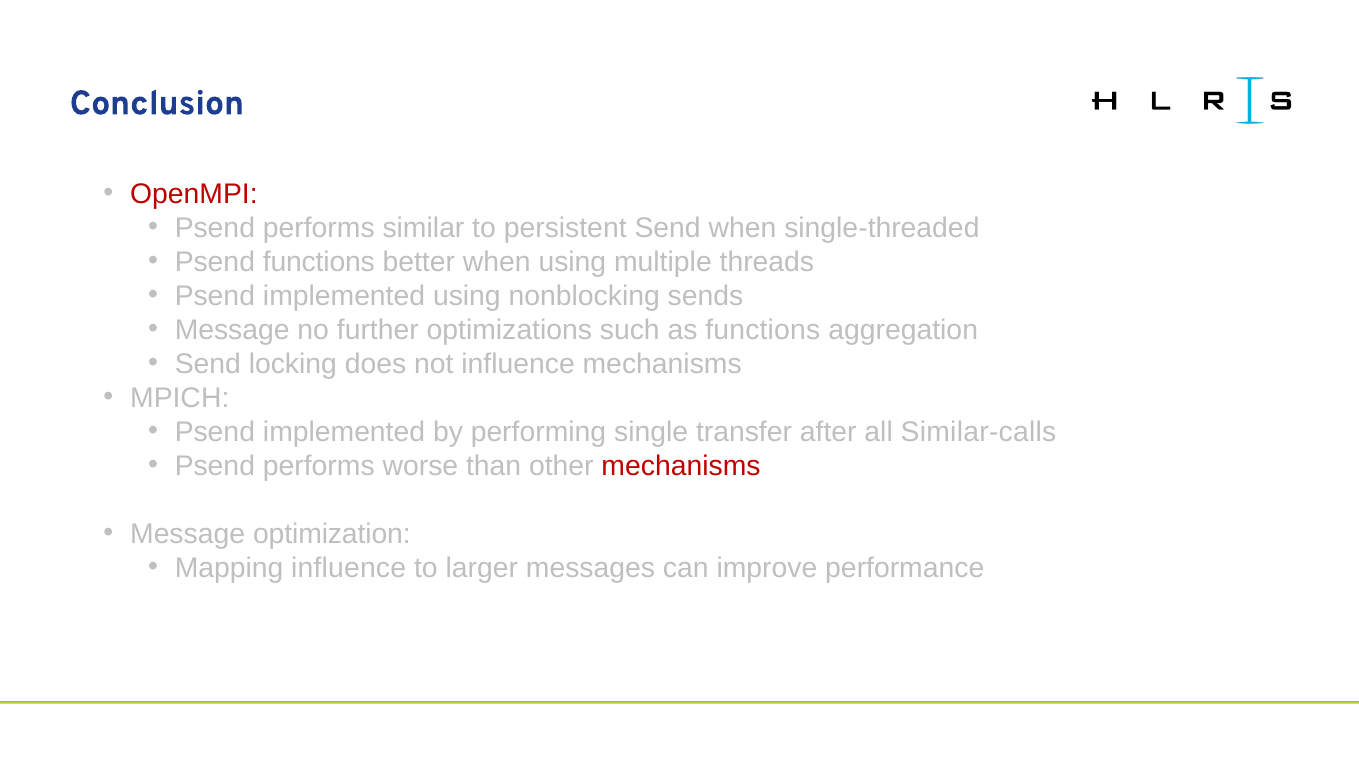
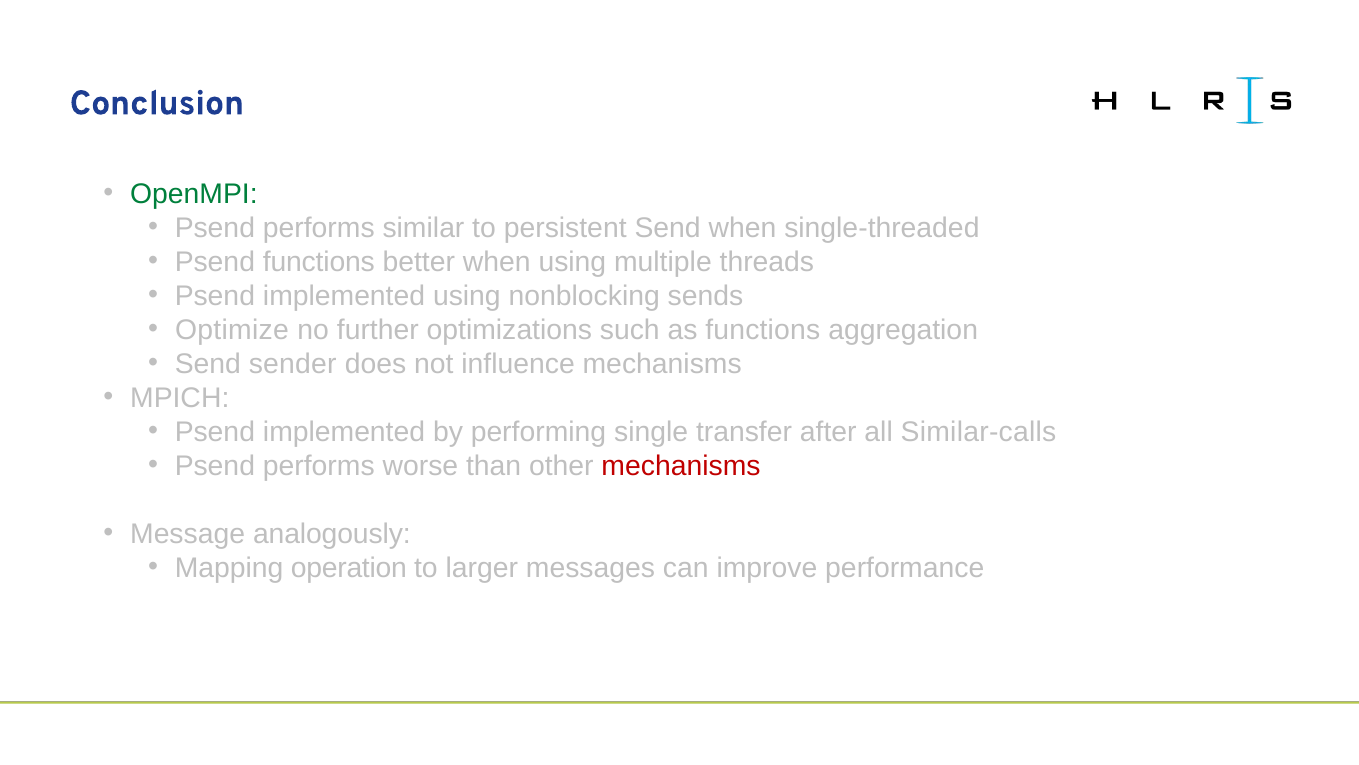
OpenMPI colour: red -> green
Message at (232, 330): Message -> Optimize
locking: locking -> sender
optimization: optimization -> analogously
Mapping influence: influence -> operation
